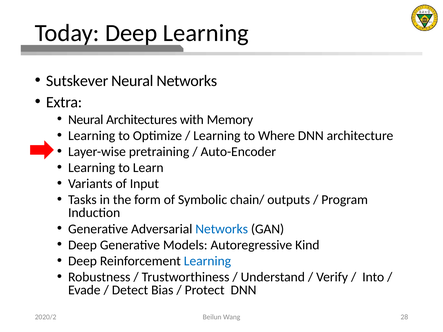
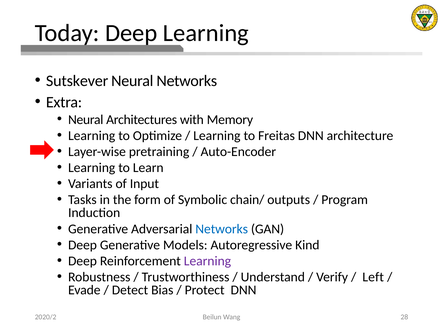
Where: Where -> Freitas
Learning at (207, 261) colour: blue -> purple
Into: Into -> Left
